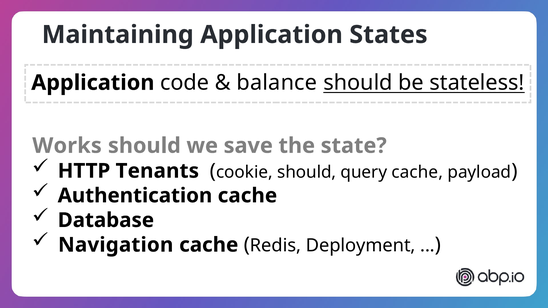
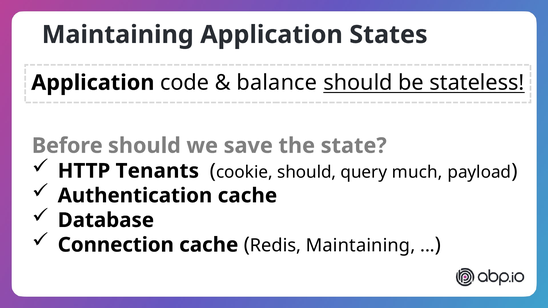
Works: Works -> Before
query cache: cache -> much
Navigation: Navigation -> Connection
Redis Deployment: Deployment -> Maintaining
